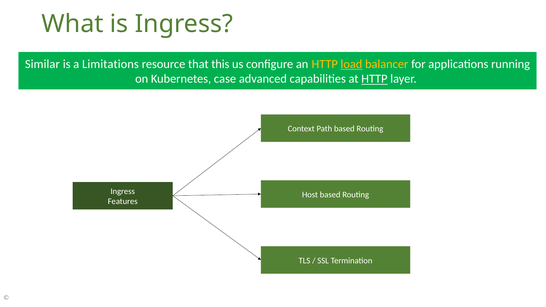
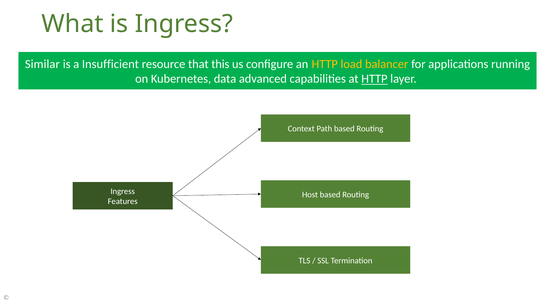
Limitations: Limitations -> Insufficient
load underline: present -> none
case: case -> data
